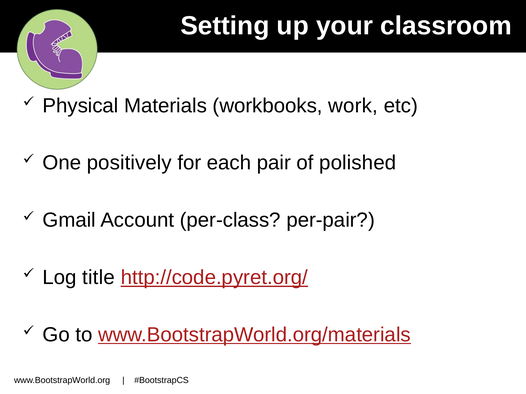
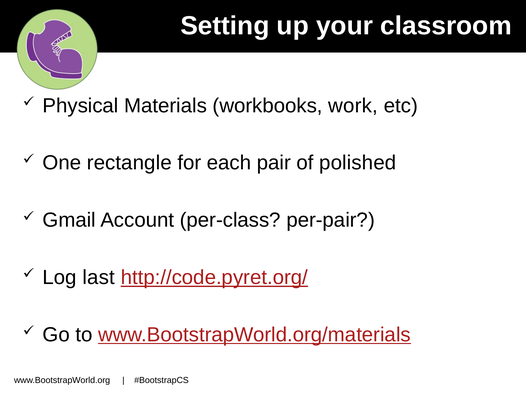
positively: positively -> rectangle
title: title -> last
